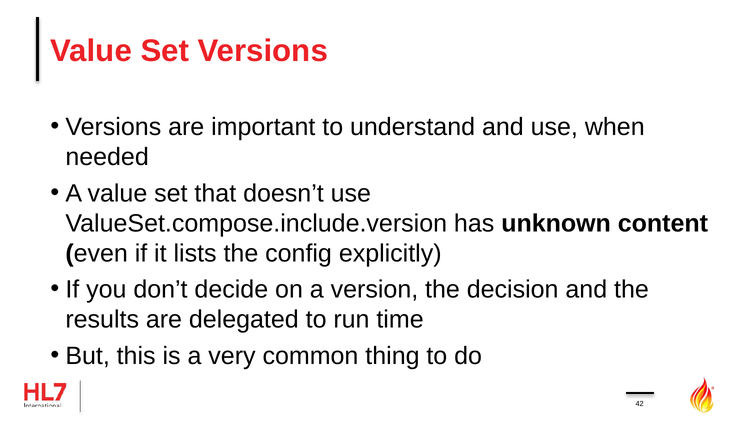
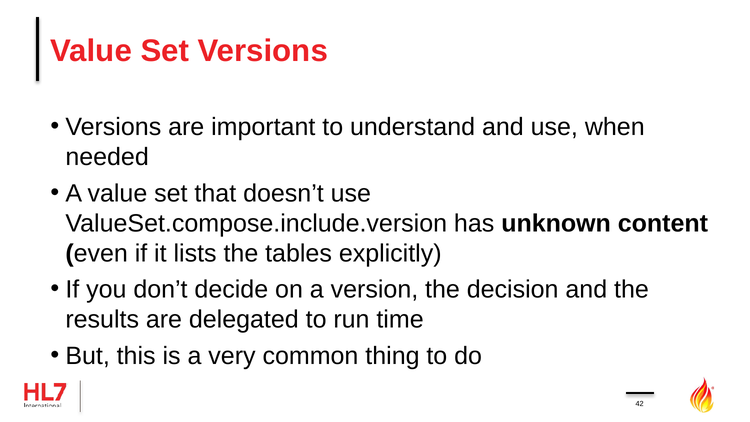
config: config -> tables
